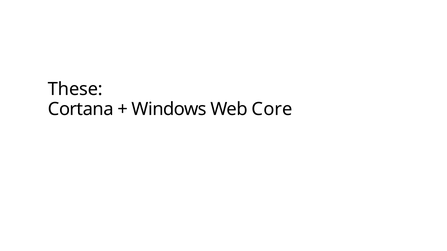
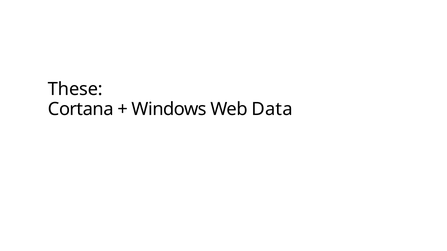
Core: Core -> Data
